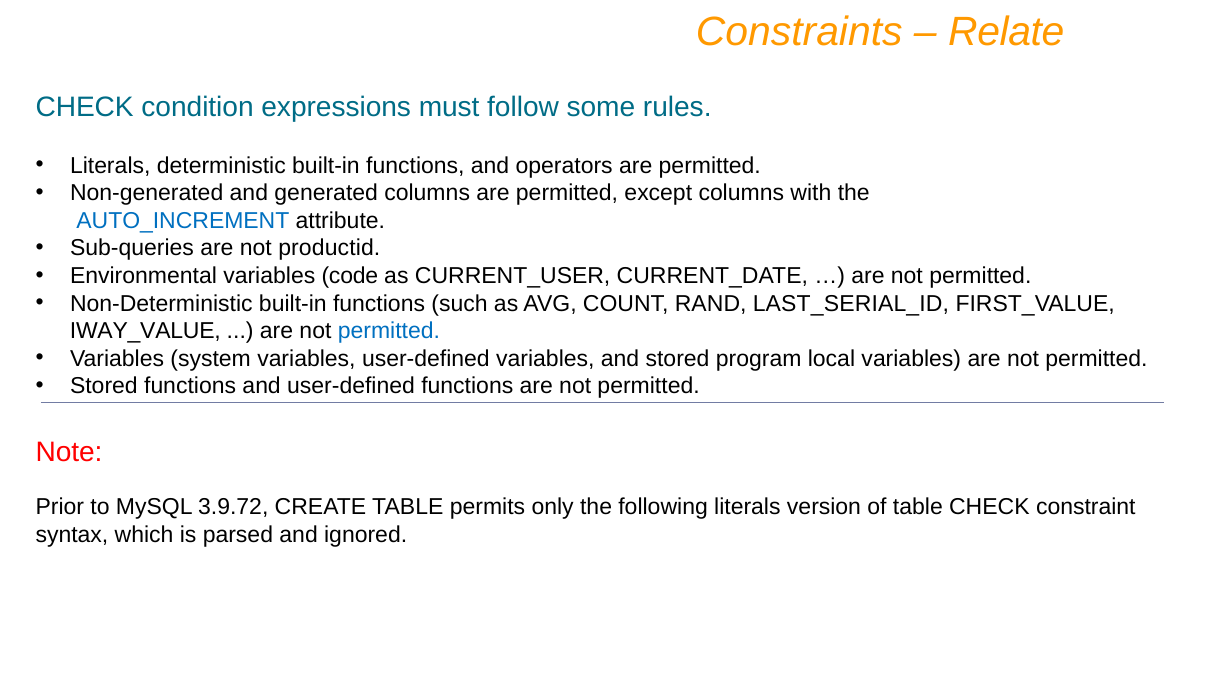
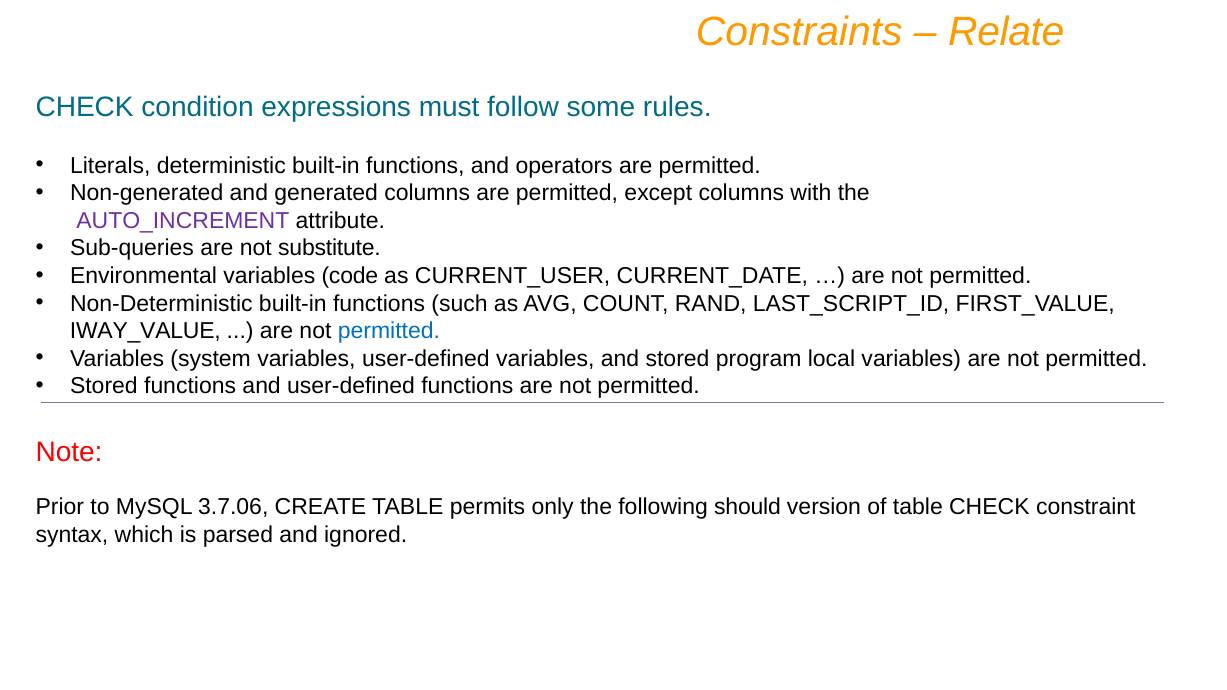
AUTO_INCREMENT colour: blue -> purple
productid: productid -> substitute
LAST_SERIAL_ID: LAST_SERIAL_ID -> LAST_SCRIPT_ID
3.9.72: 3.9.72 -> 3.7.06
following literals: literals -> should
